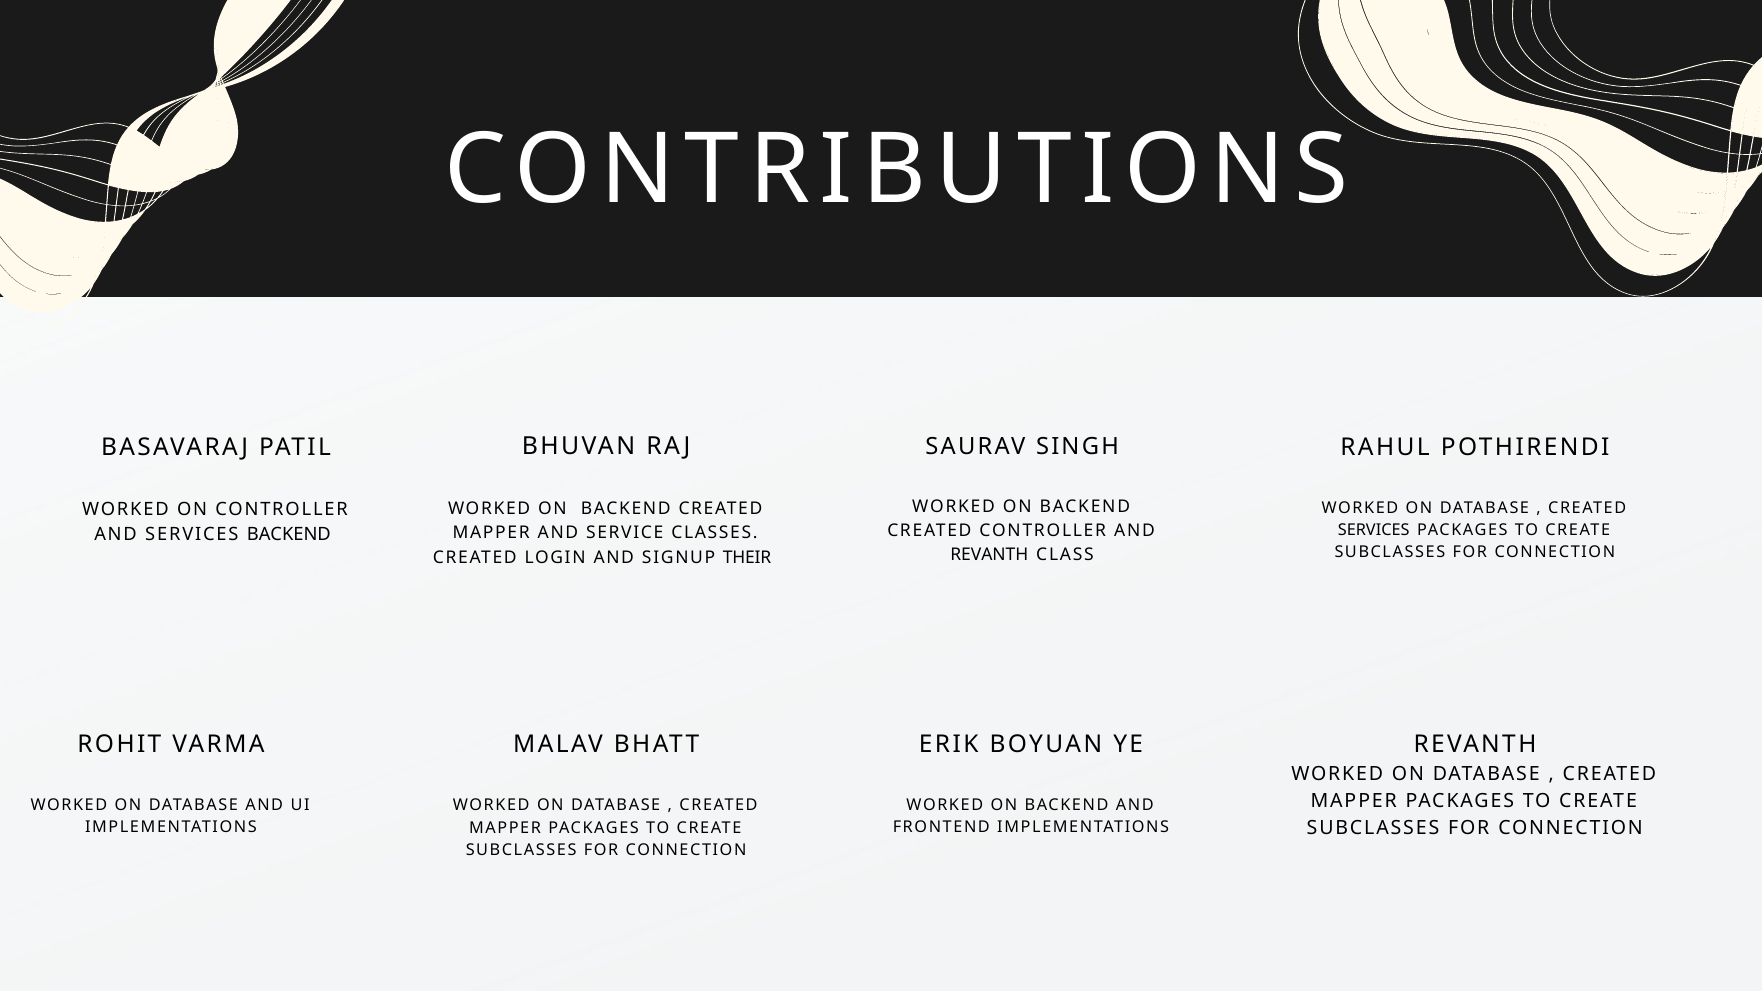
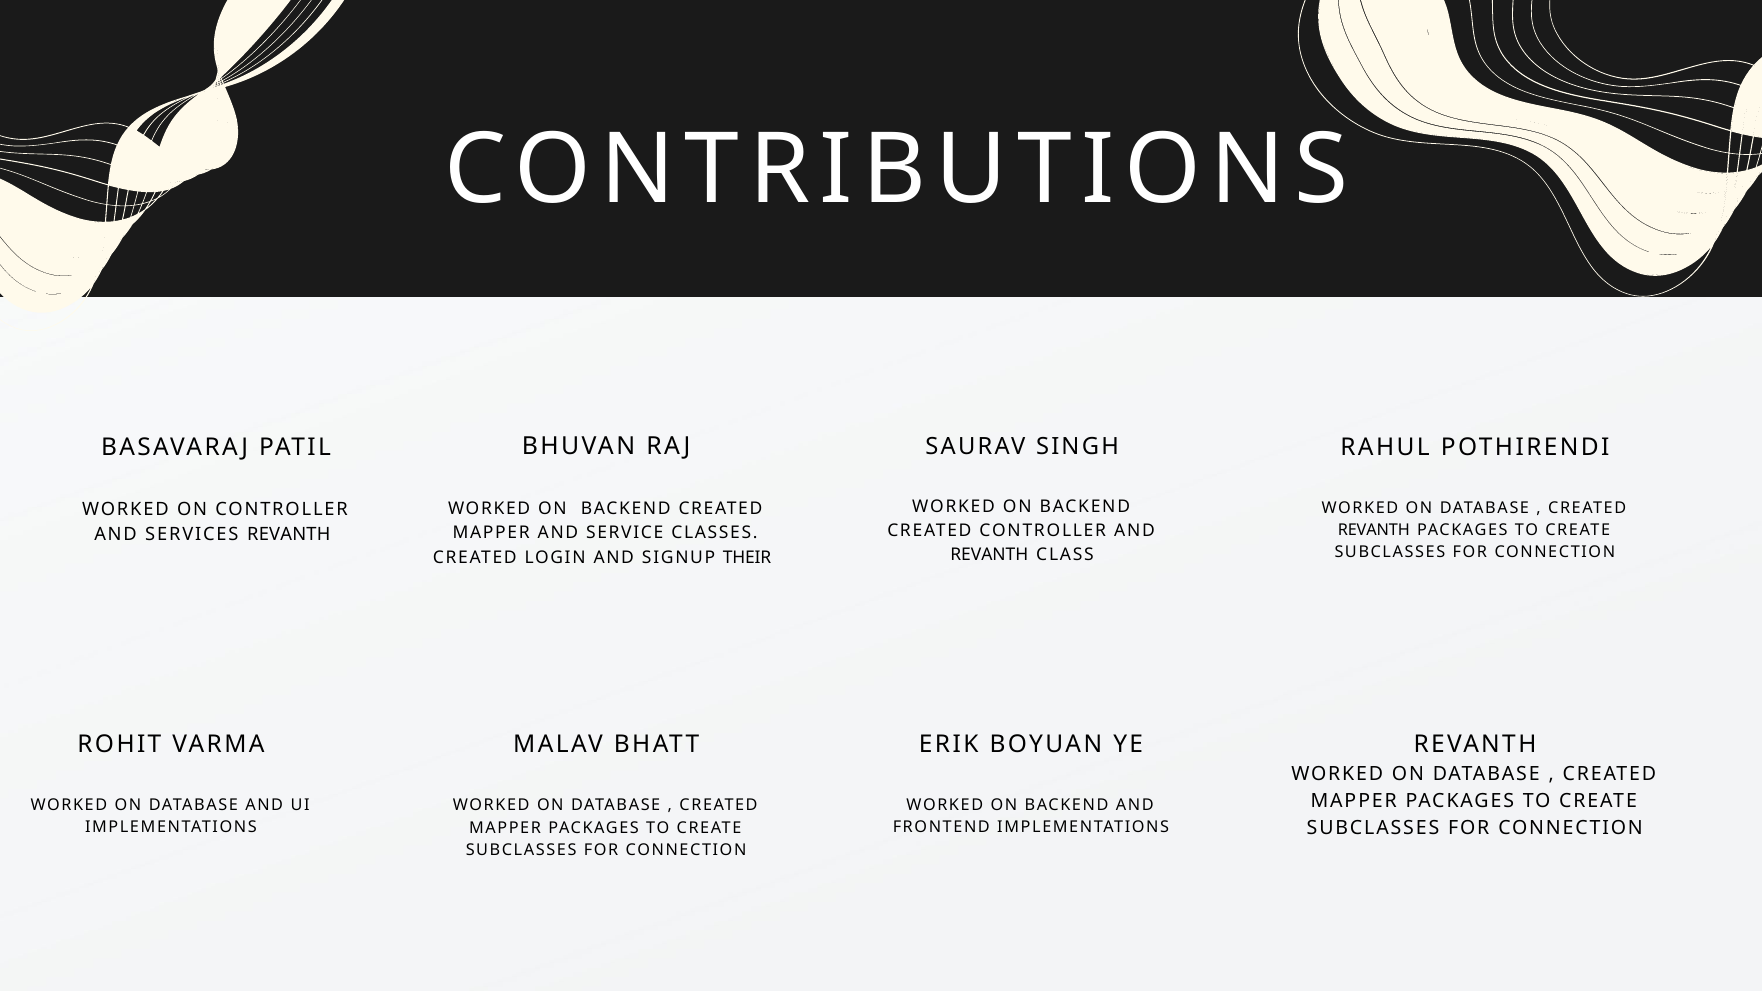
SERVICES at (1374, 530): SERVICES -> REVANTH
SERVICES BACKEND: BACKEND -> REVANTH
